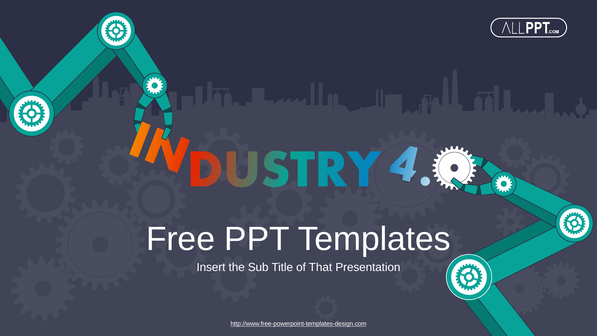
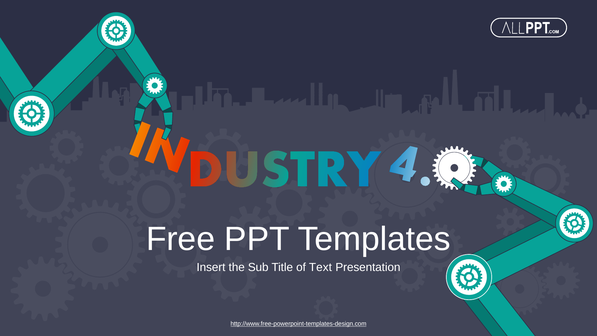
That: That -> Text
